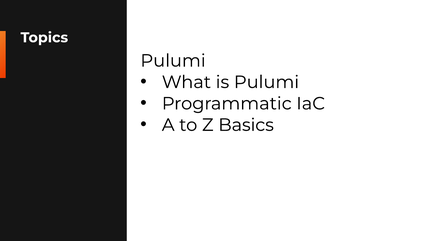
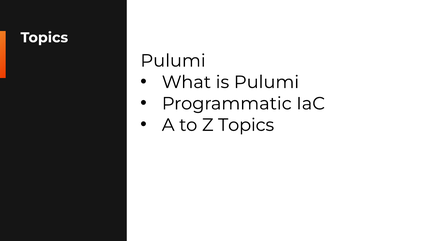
Z Basics: Basics -> Topics
